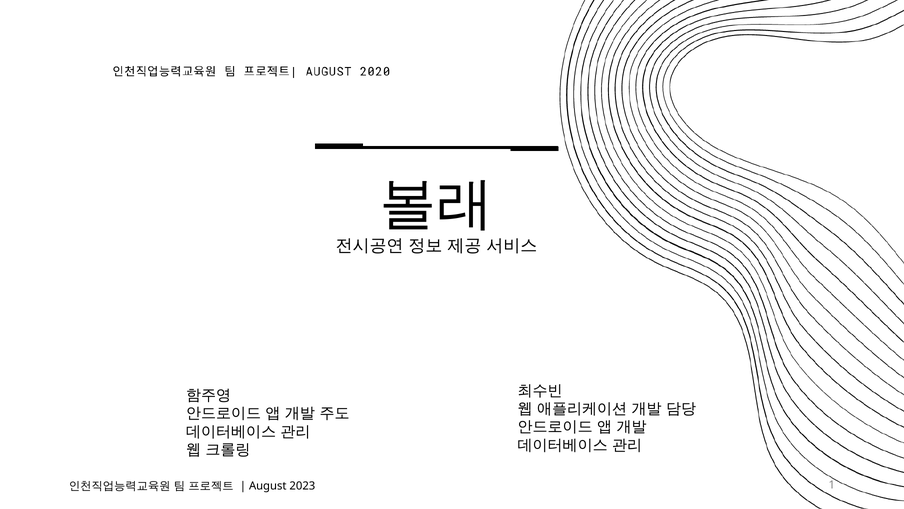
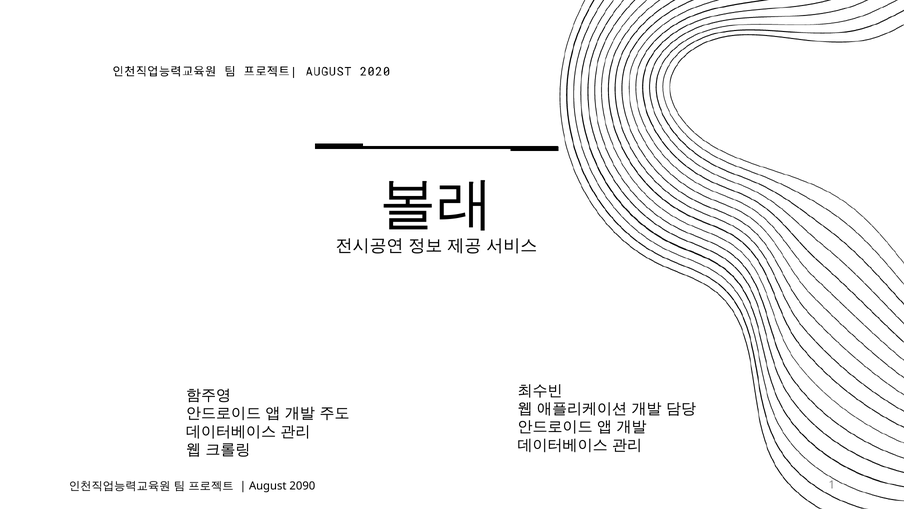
2023: 2023 -> 2090
